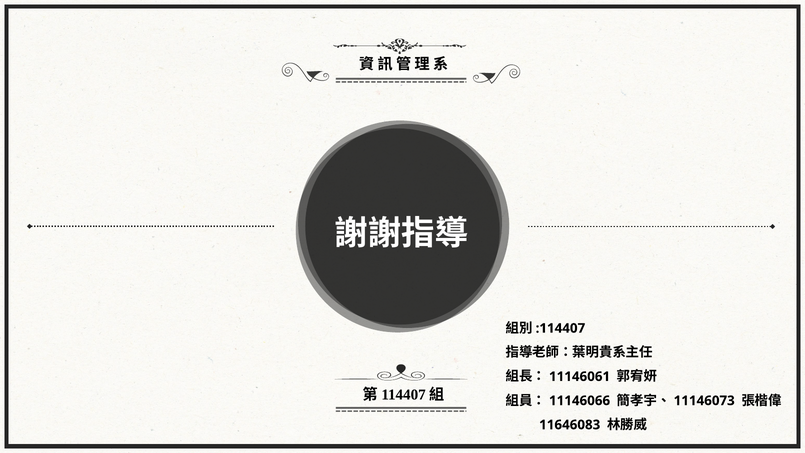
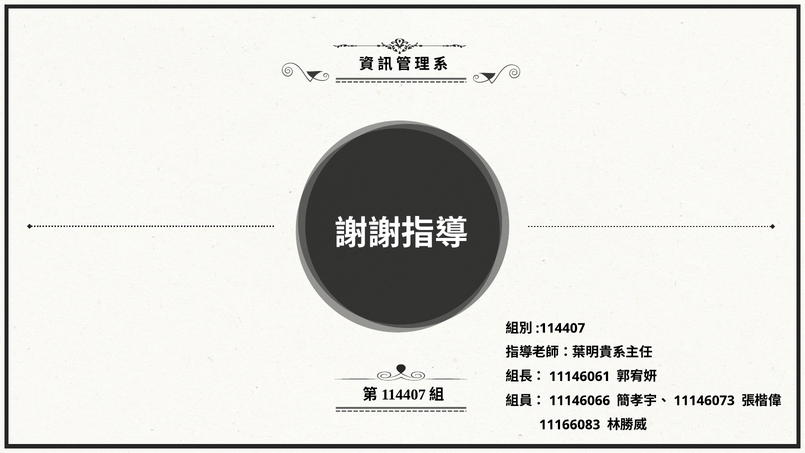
11646083: 11646083 -> 11166083
